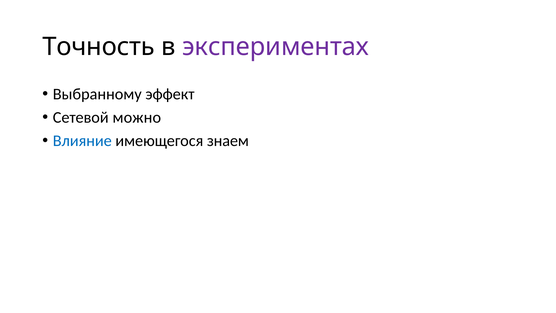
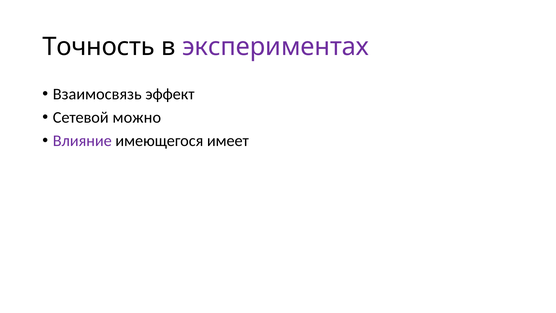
Выбранному: Выбранному -> Взаимосвязь
Влияние colour: blue -> purple
знаем: знаем -> имеет
